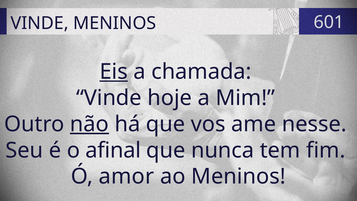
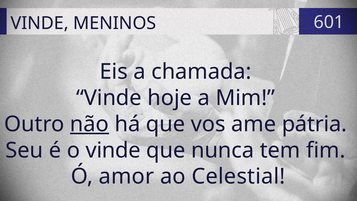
Eis underline: present -> none
nesse: nesse -> pátria
o afinal: afinal -> vinde
ao Meninos: Meninos -> Celestial
